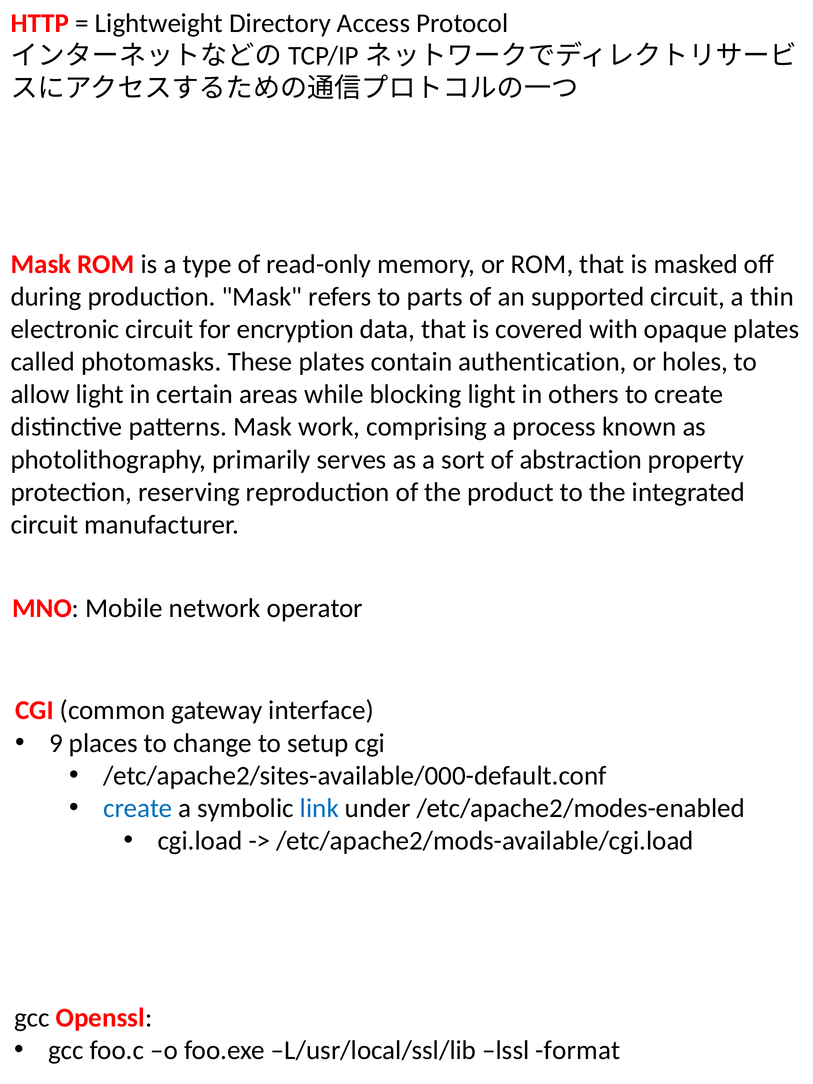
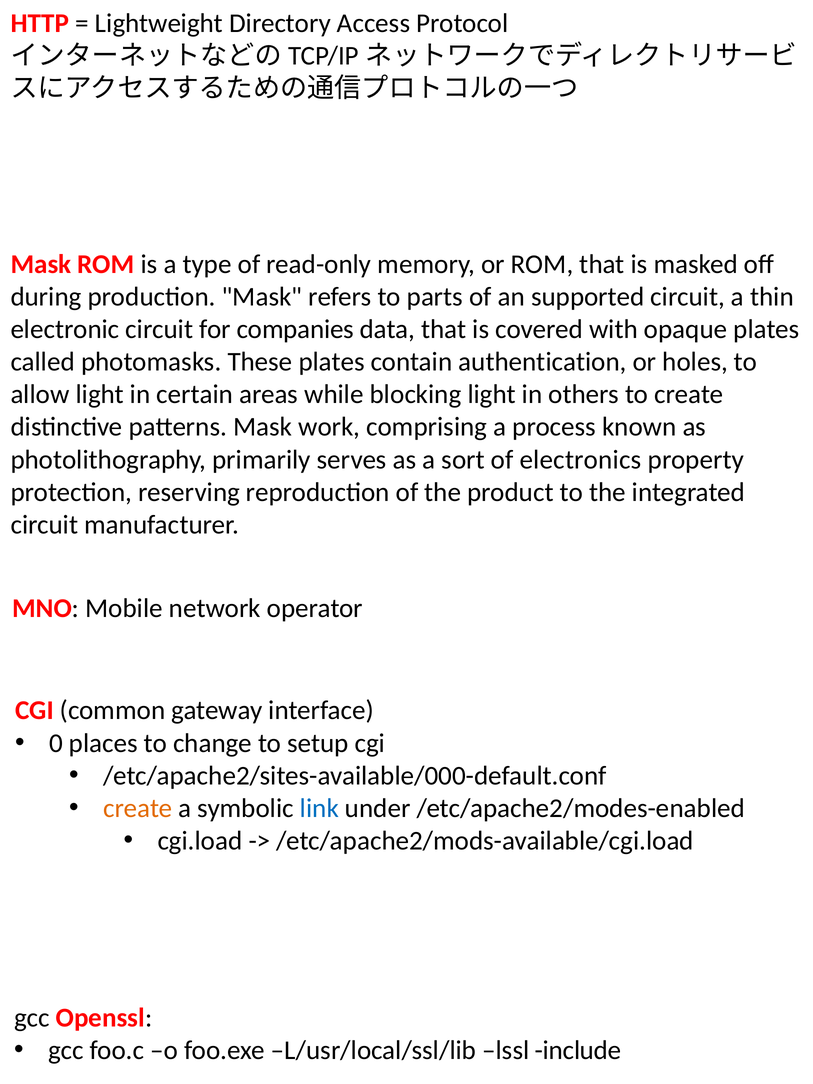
encryption: encryption -> companies
abstraction: abstraction -> electronics
9: 9 -> 0
create at (138, 808) colour: blue -> orange
format: format -> include
